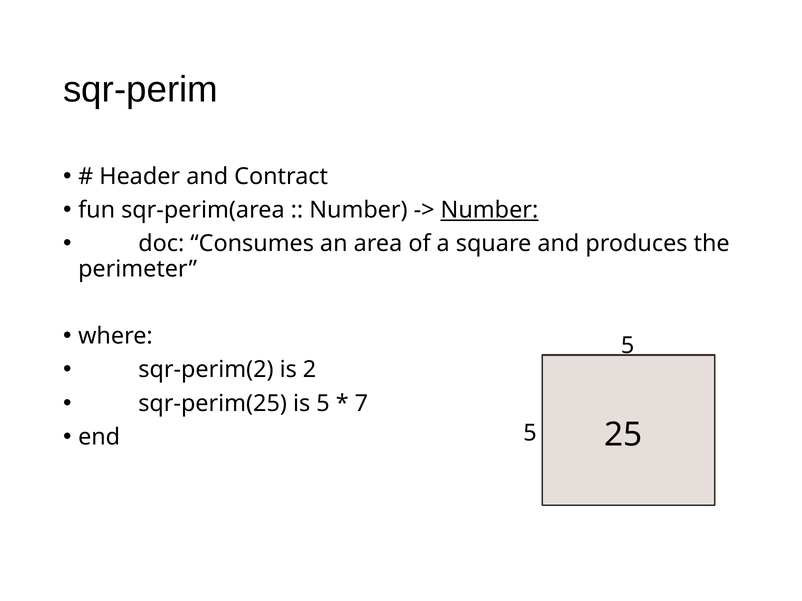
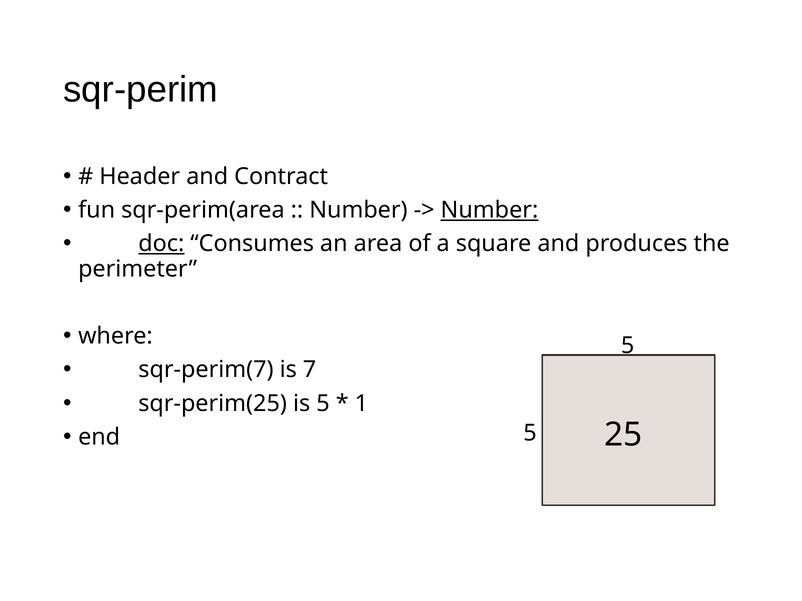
doc underline: none -> present
sqr-perim(2: sqr-perim(2 -> sqr-perim(7
2: 2 -> 7
7: 7 -> 1
